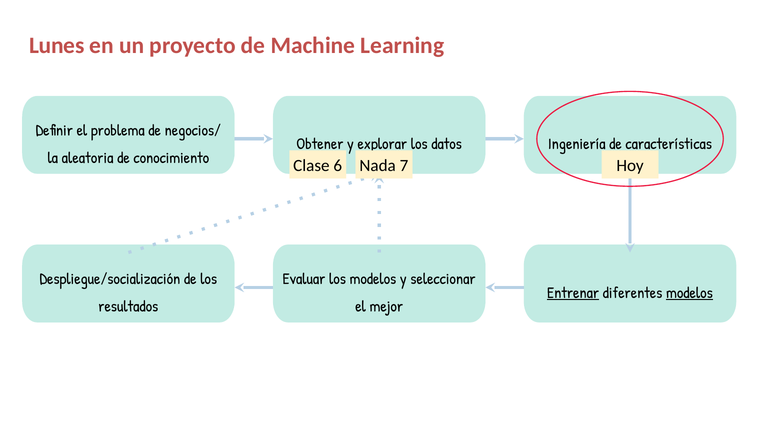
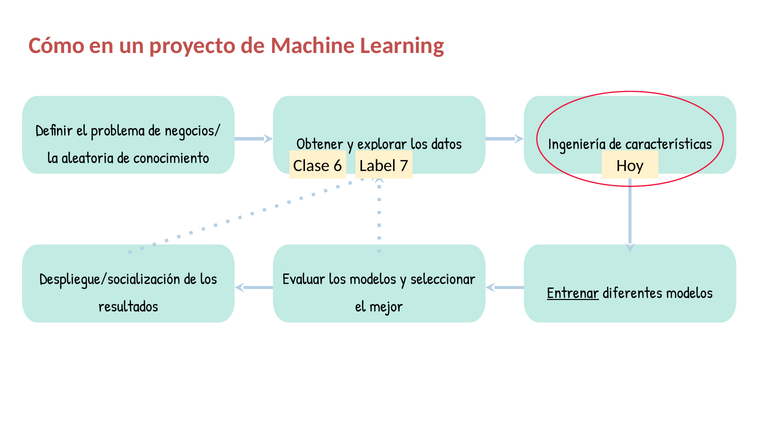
Lunes: Lunes -> Cómo
Nada: Nada -> Label
modelos at (689, 293) underline: present -> none
